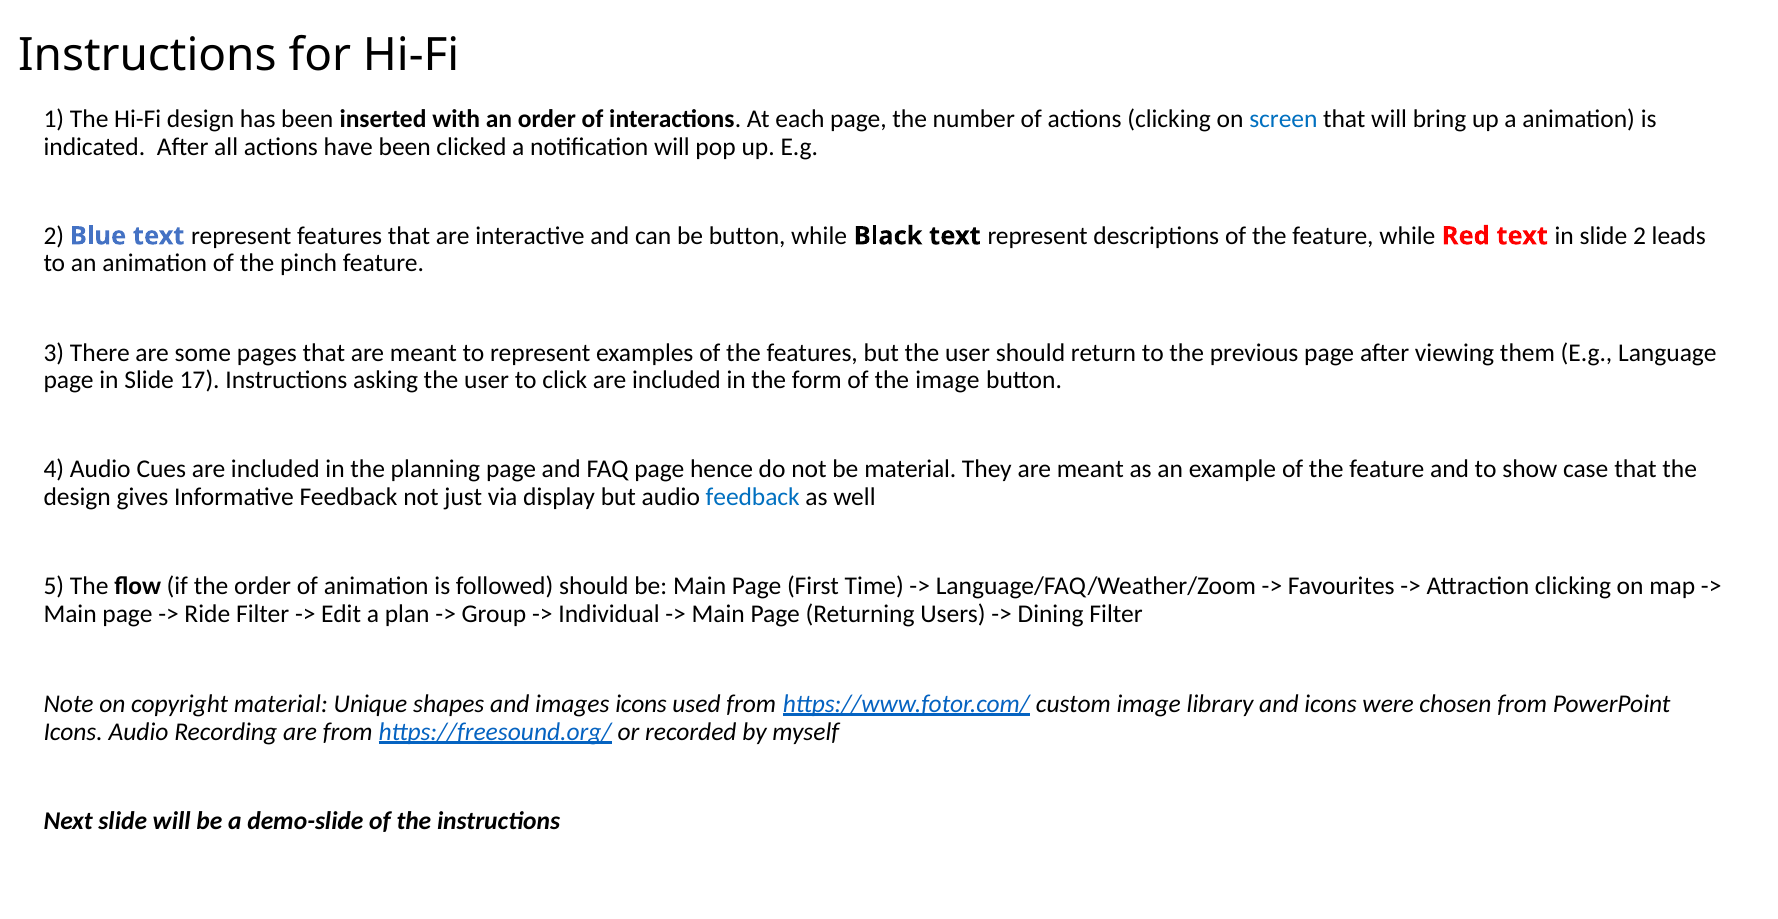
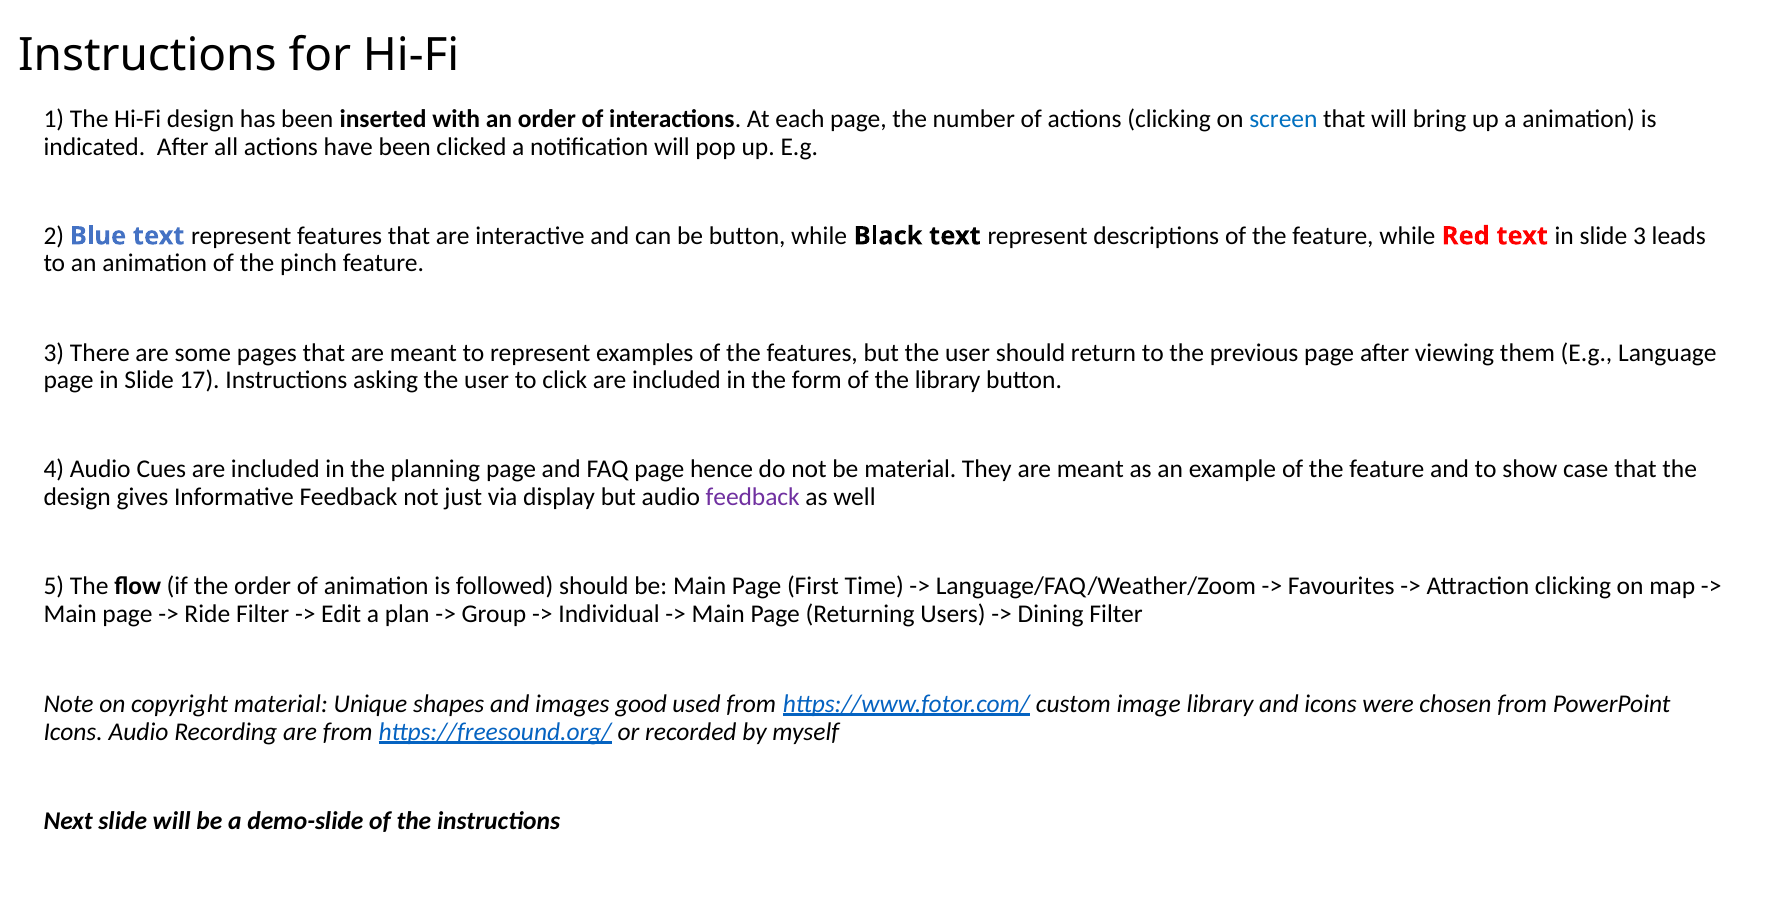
slide 2: 2 -> 3
the image: image -> library
feedback at (753, 497) colour: blue -> purple
images icons: icons -> good
